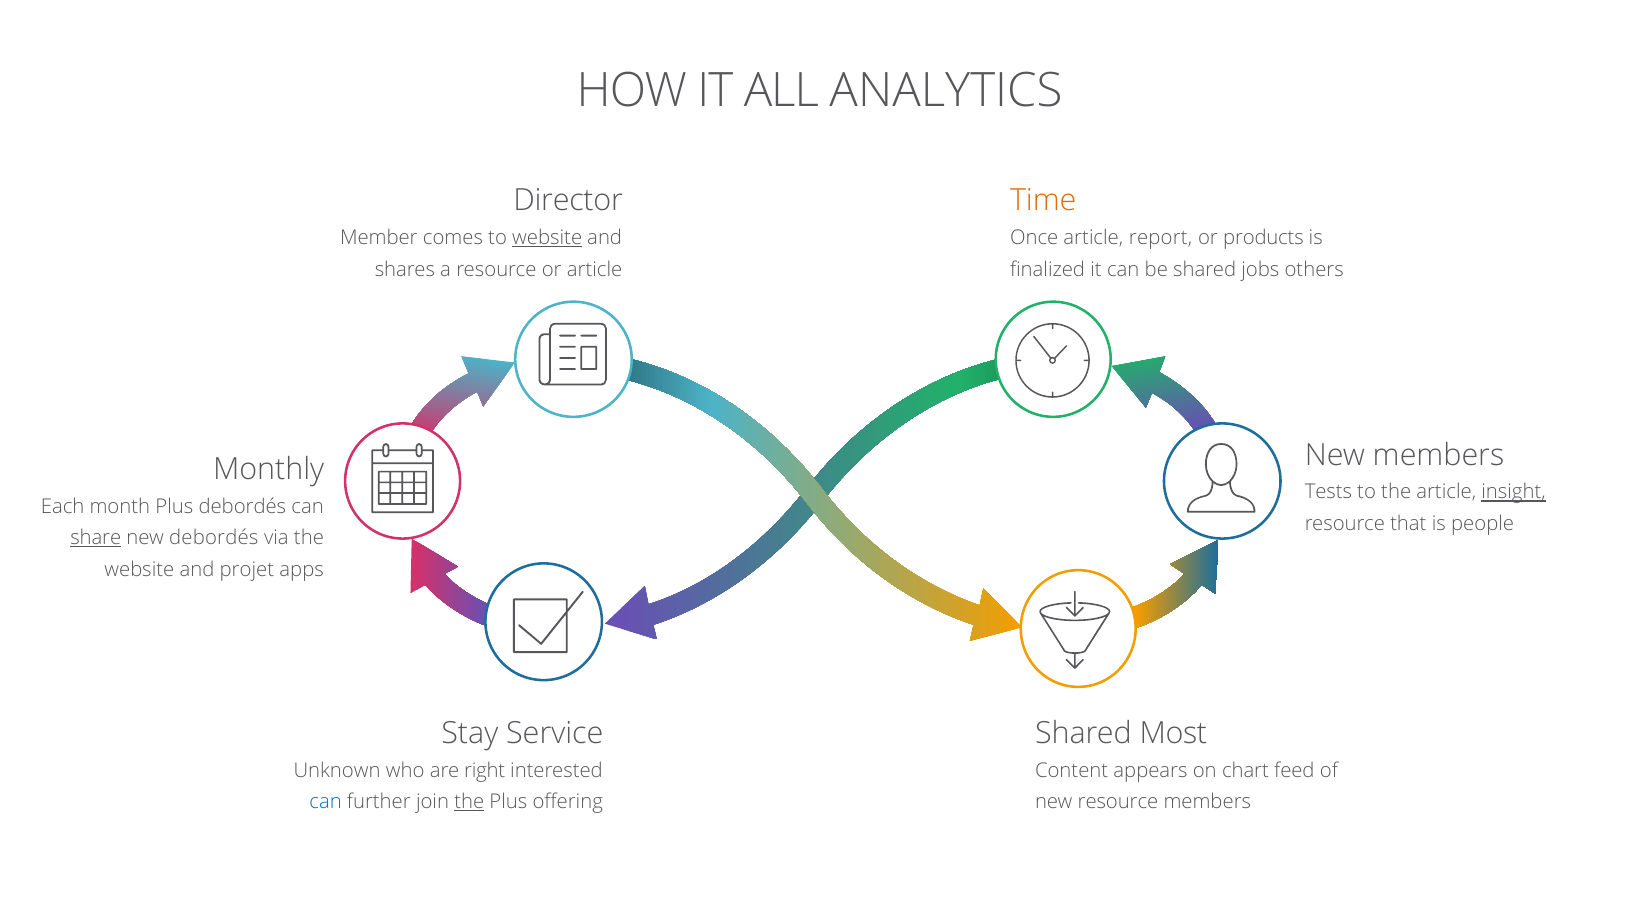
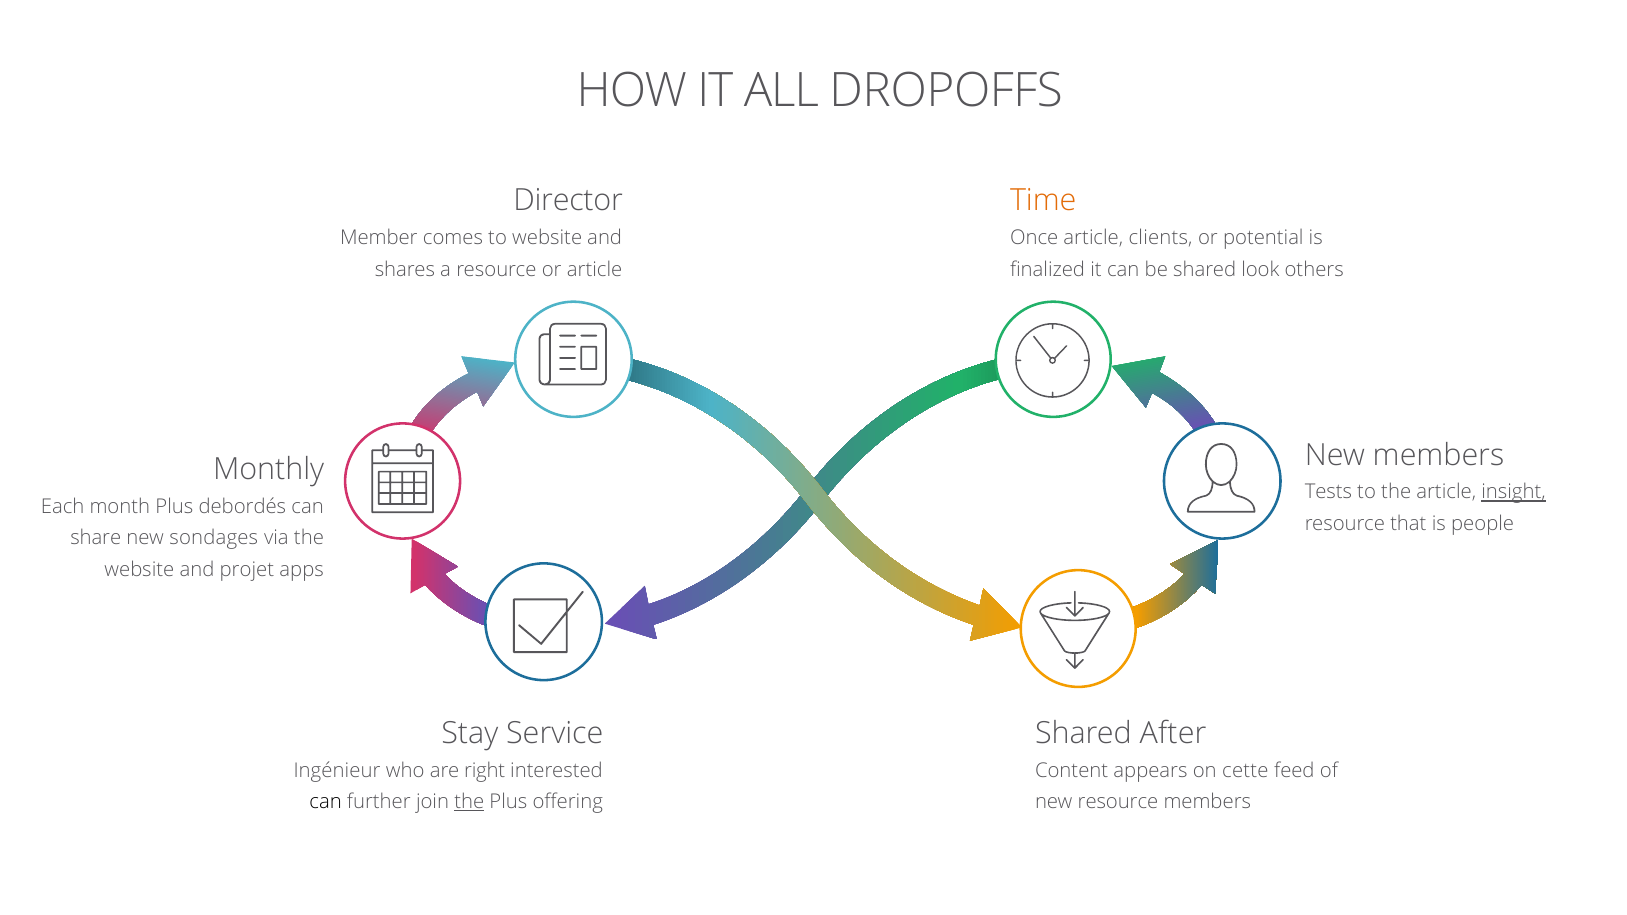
ANALYTICS: ANALYTICS -> DROPOFFS
website at (547, 238) underline: present -> none
report: report -> clients
products: products -> potential
jobs: jobs -> look
share underline: present -> none
new debordés: debordés -> sondages
Most: Most -> After
Unknown: Unknown -> Ingénieur
chart: chart -> cette
can at (326, 802) colour: blue -> black
